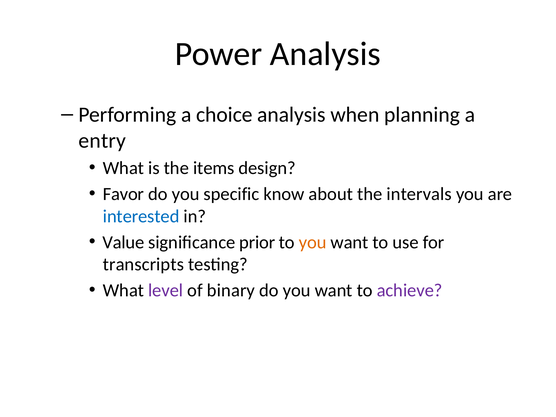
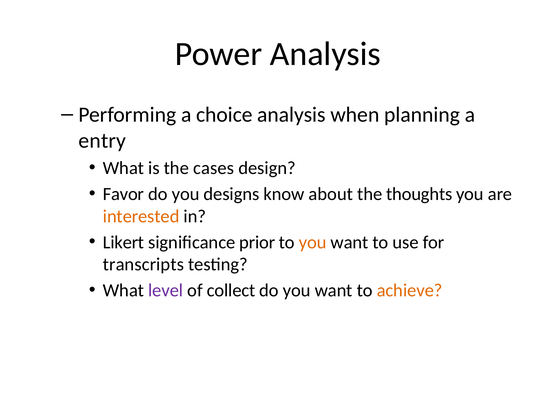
items: items -> cases
specific: specific -> designs
intervals: intervals -> thoughts
interested colour: blue -> orange
Value: Value -> Likert
binary: binary -> collect
achieve colour: purple -> orange
